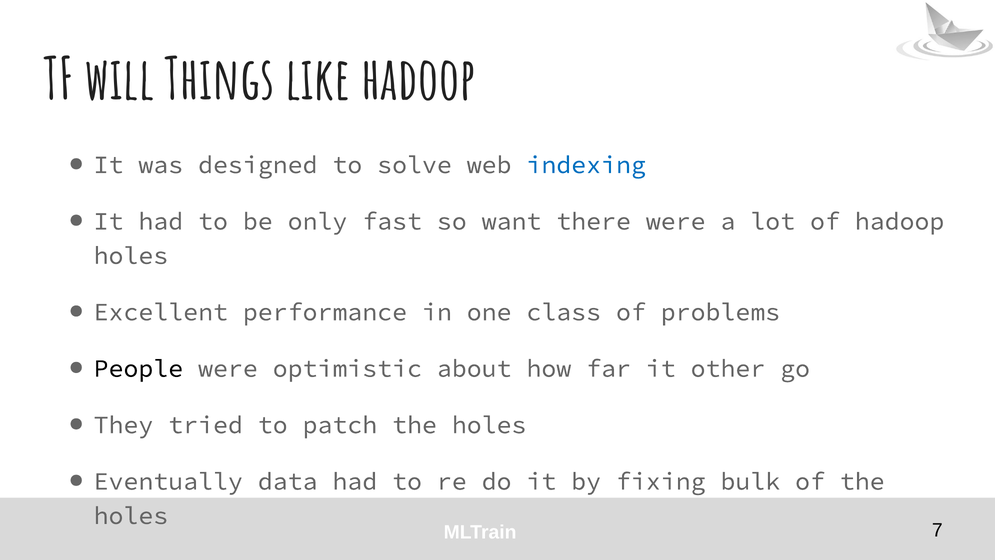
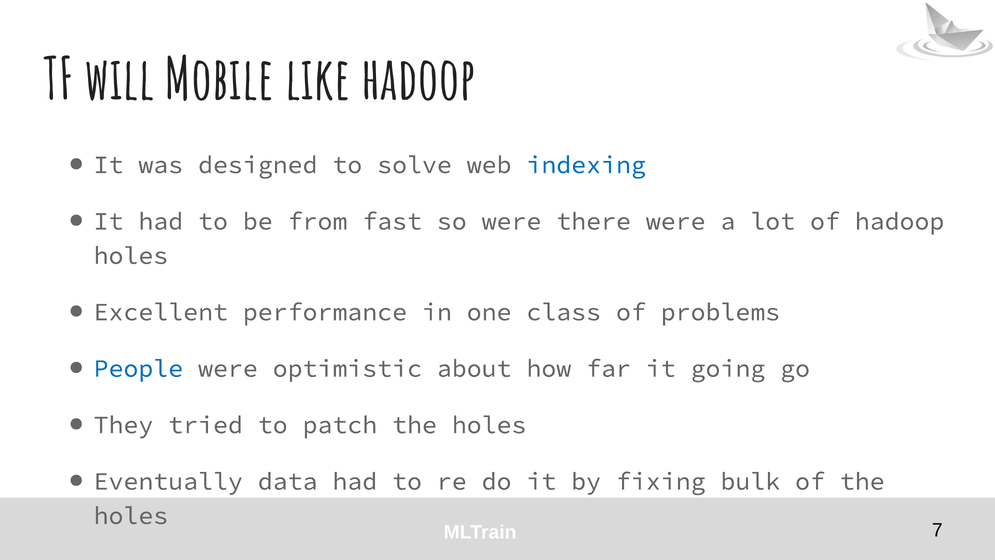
Things: Things -> Mobile
only: only -> from
so want: want -> were
People colour: black -> blue
other: other -> going
